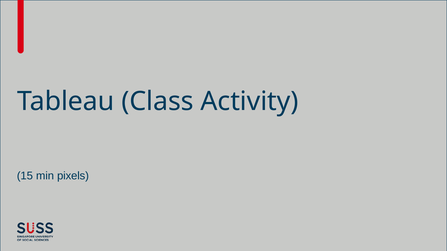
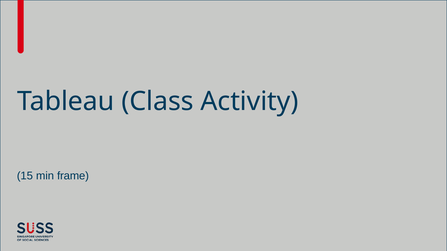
pixels: pixels -> frame
